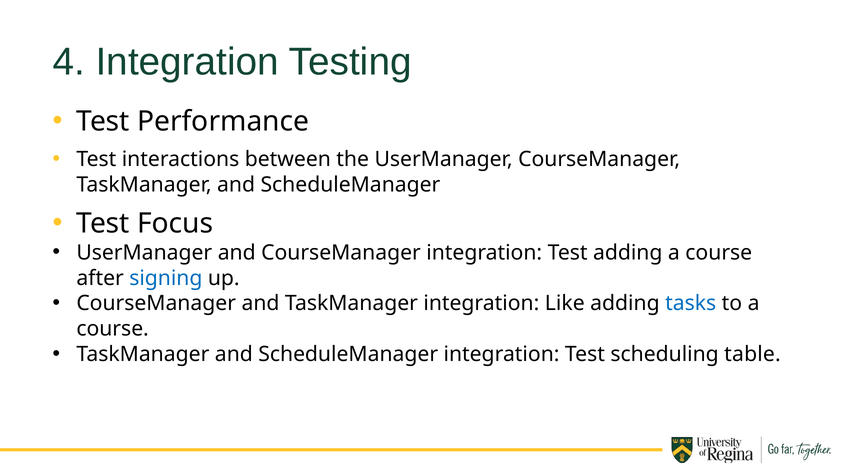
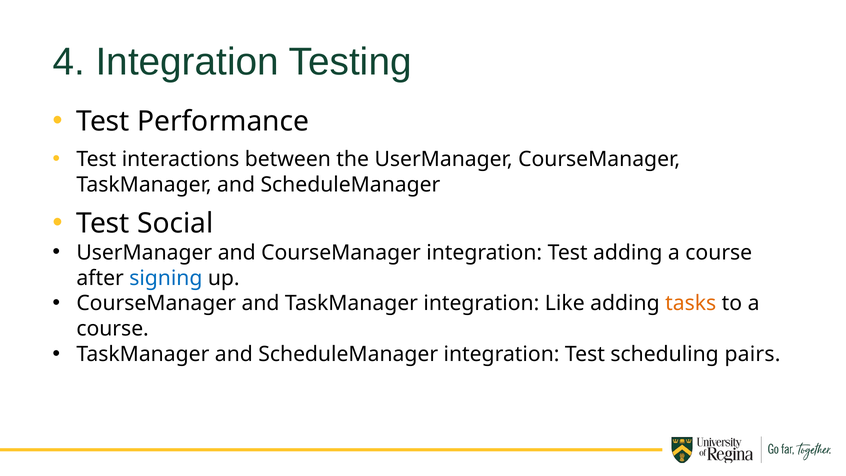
Focus: Focus -> Social
tasks colour: blue -> orange
table: table -> pairs
